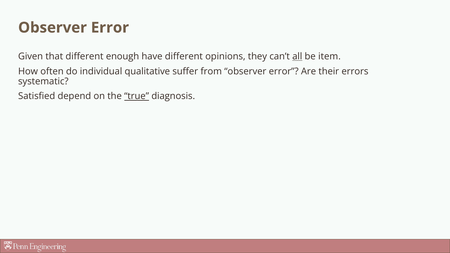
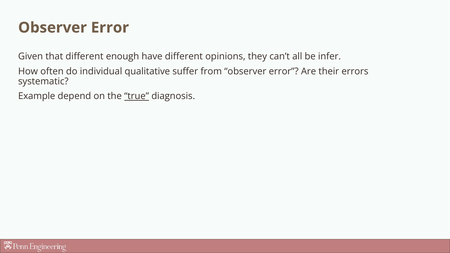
all underline: present -> none
item: item -> infer
Satisfied: Satisfied -> Example
